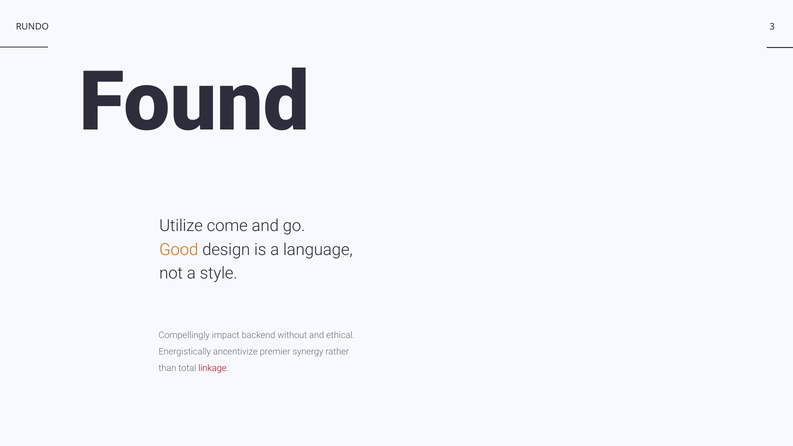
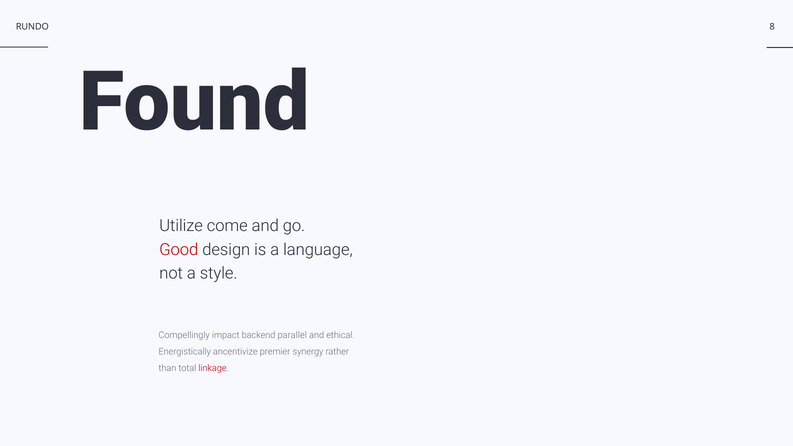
3: 3 -> 8
Good colour: orange -> red
without: without -> parallel
